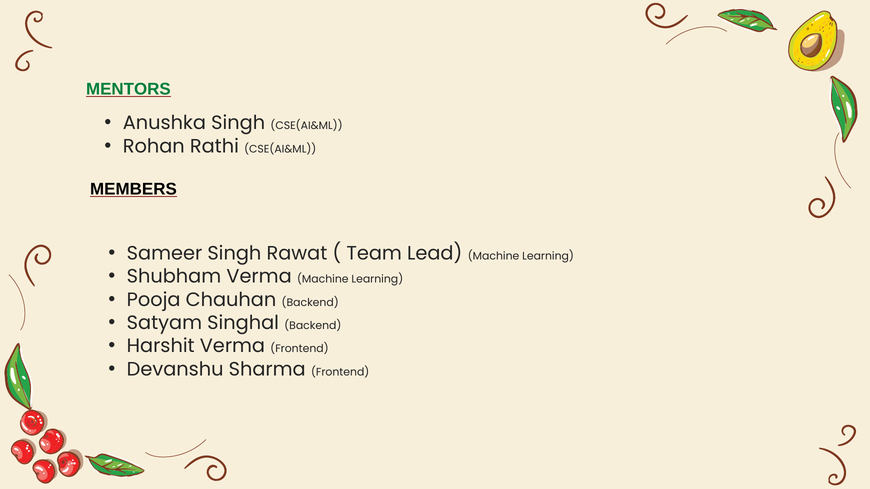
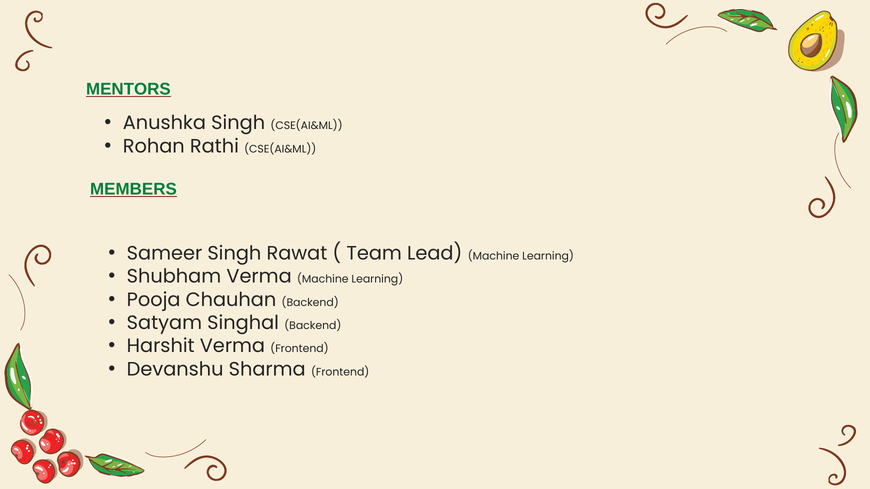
MEMBERS colour: black -> green
